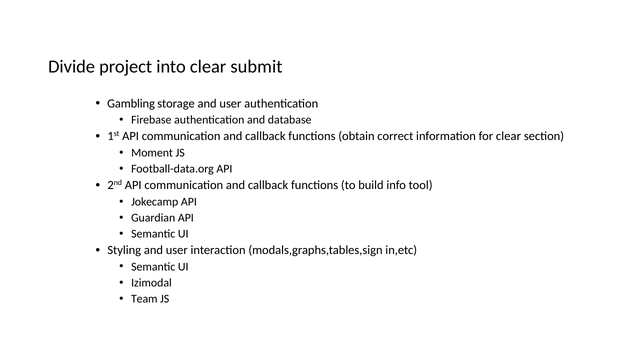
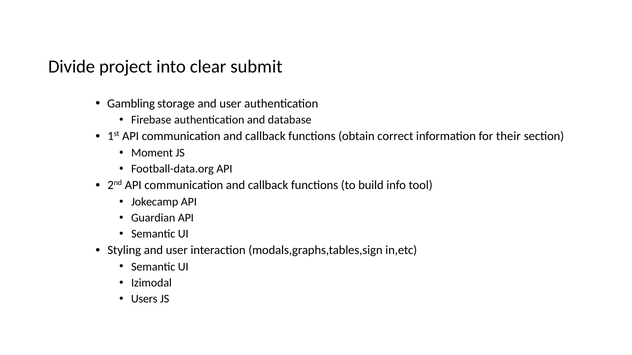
for clear: clear -> their
Team: Team -> Users
